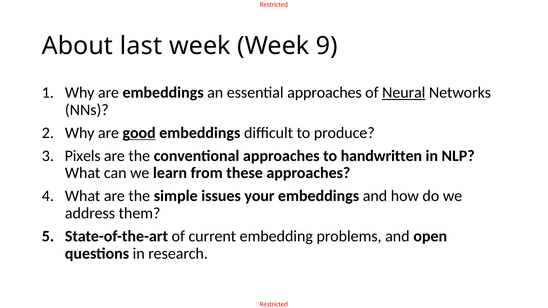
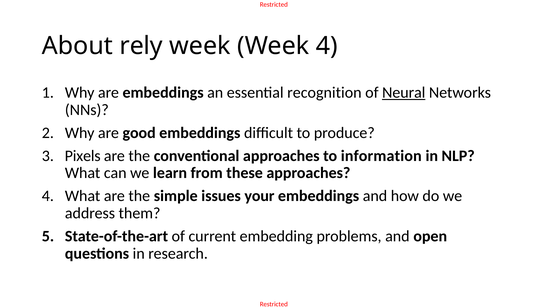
last: last -> rely
Week 9: 9 -> 4
essential approaches: approaches -> recognition
good underline: present -> none
handwritten: handwritten -> information
